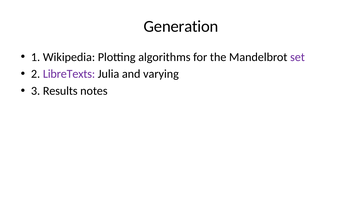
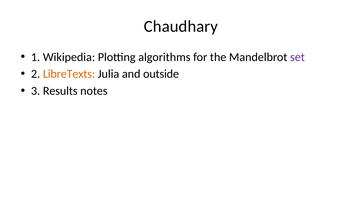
Generation: Generation -> Chaudhary
LibreTexts colour: purple -> orange
varying: varying -> outside
